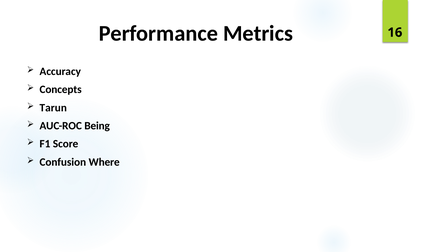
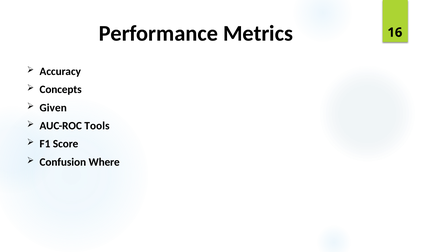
Tarun: Tarun -> Given
Being: Being -> Tools
